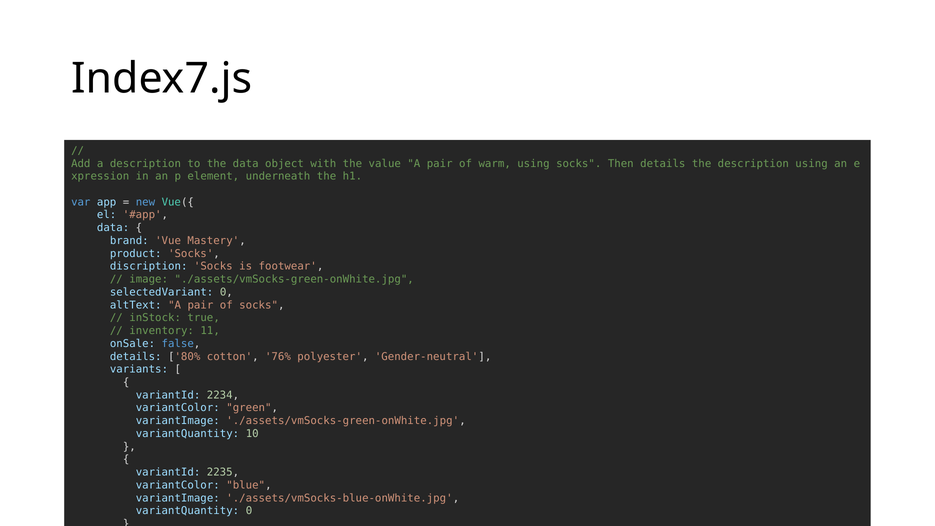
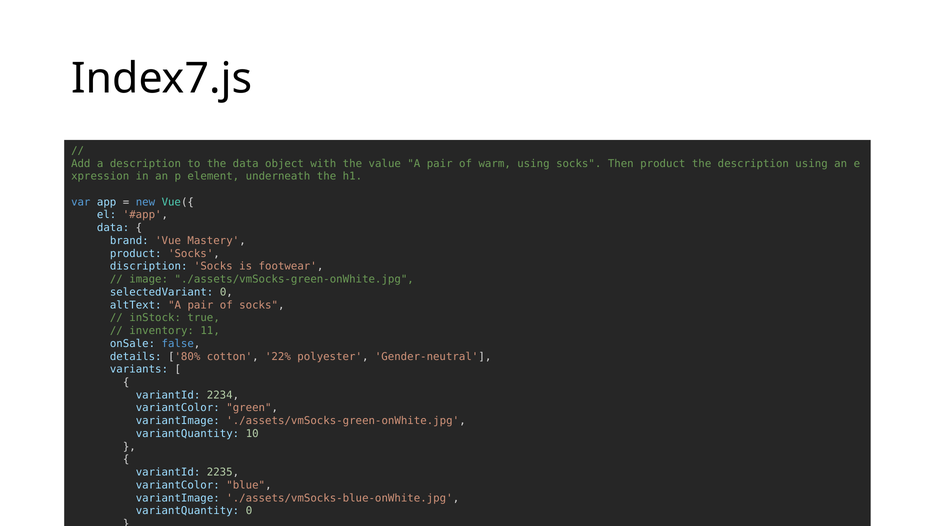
Then details: details -> product
76%: 76% -> 22%
